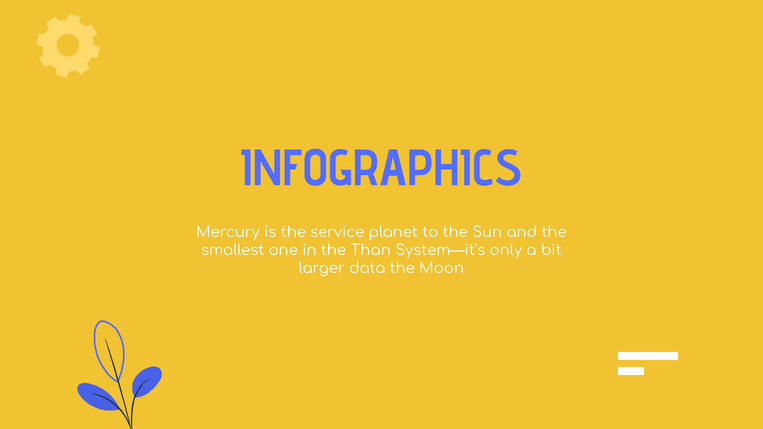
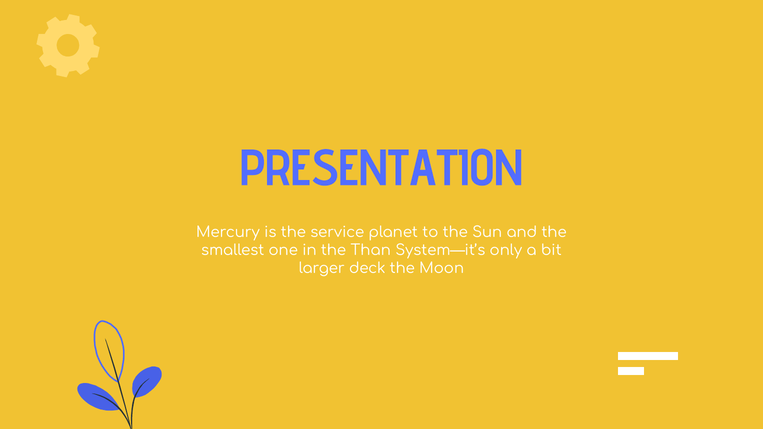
INFOGRAPHICS: INFOGRAPHICS -> PRESENTATION
data: data -> deck
